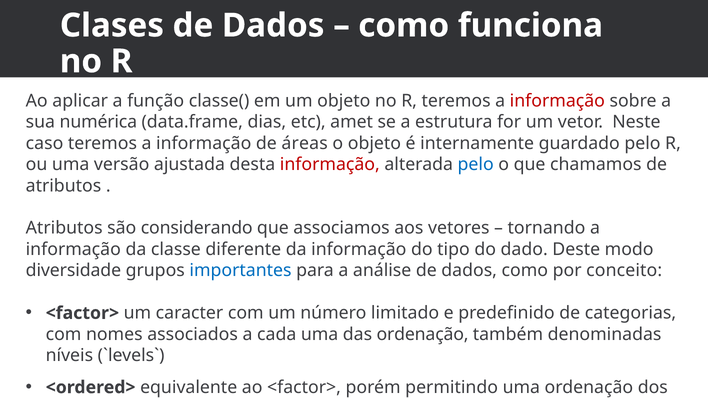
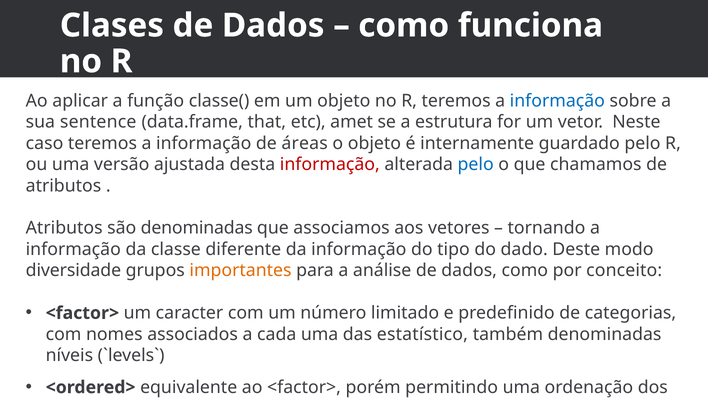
informação at (557, 101) colour: red -> blue
numérica: numérica -> sentence
data.frame dias: dias -> that
são considerando: considerando -> denominadas
importantes colour: blue -> orange
das ordenação: ordenação -> estatístico
